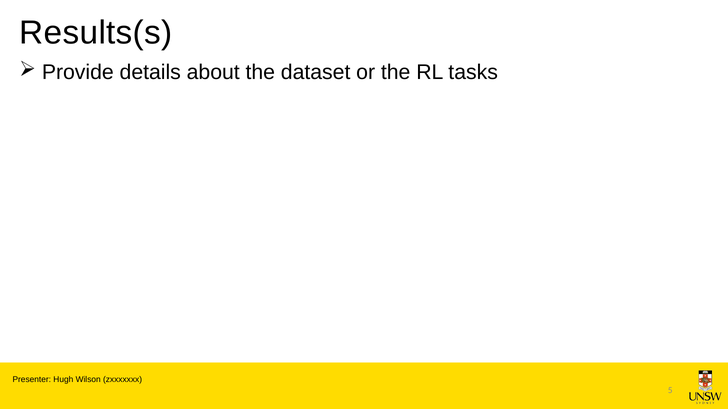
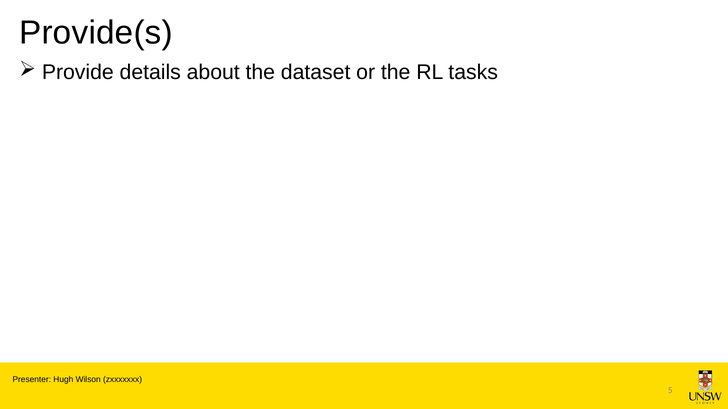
Results(s: Results(s -> Provide(s
